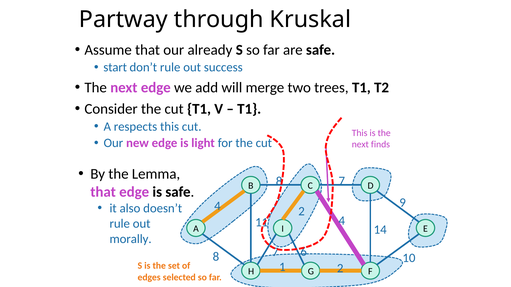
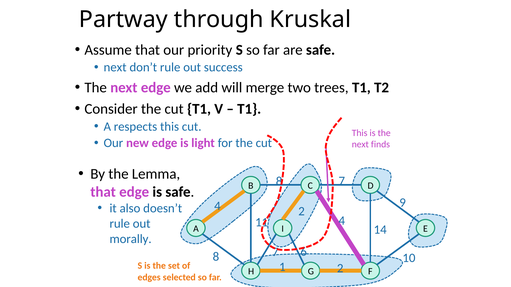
already: already -> priority
start at (115, 67): start -> next
